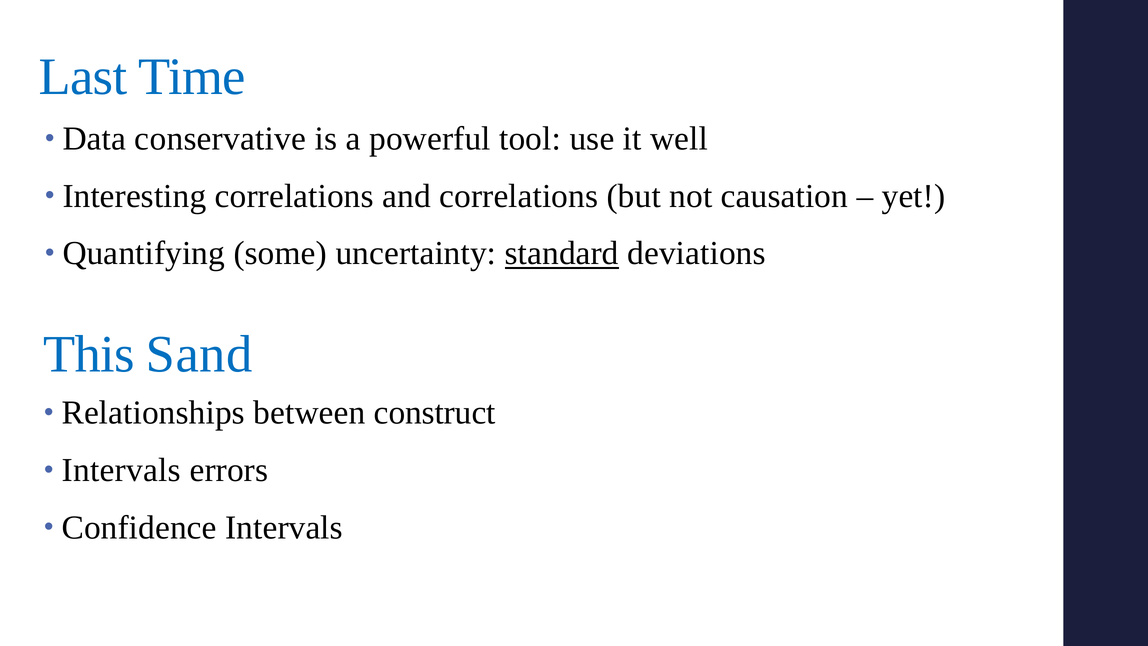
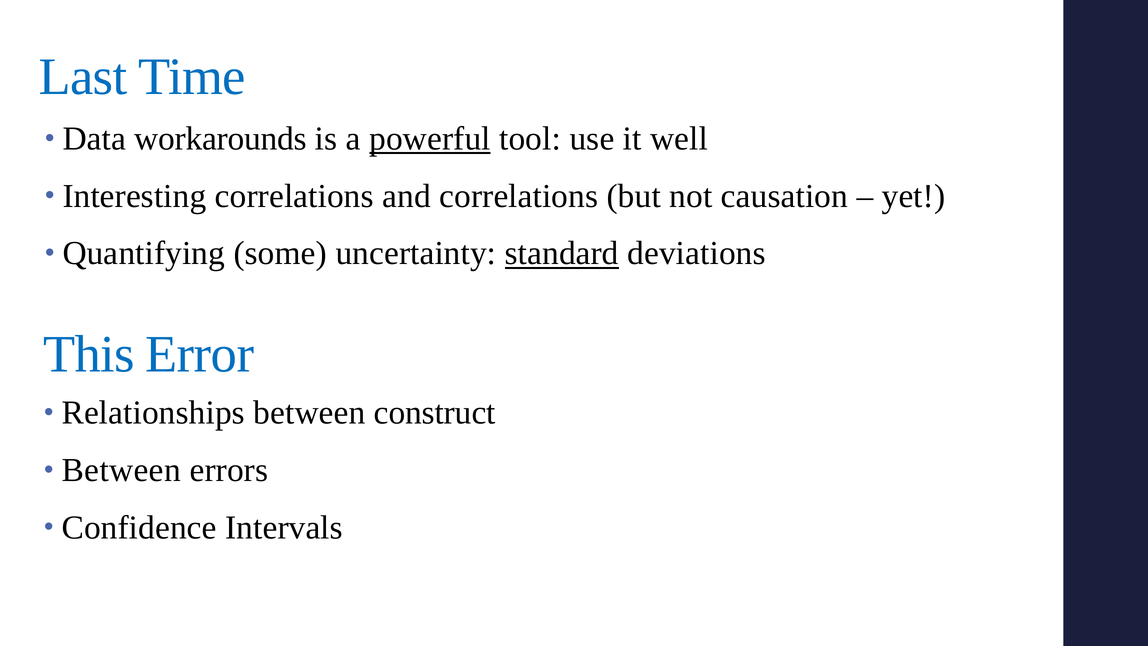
conservative: conservative -> workarounds
powerful underline: none -> present
Sand: Sand -> Error
Intervals at (121, 470): Intervals -> Between
